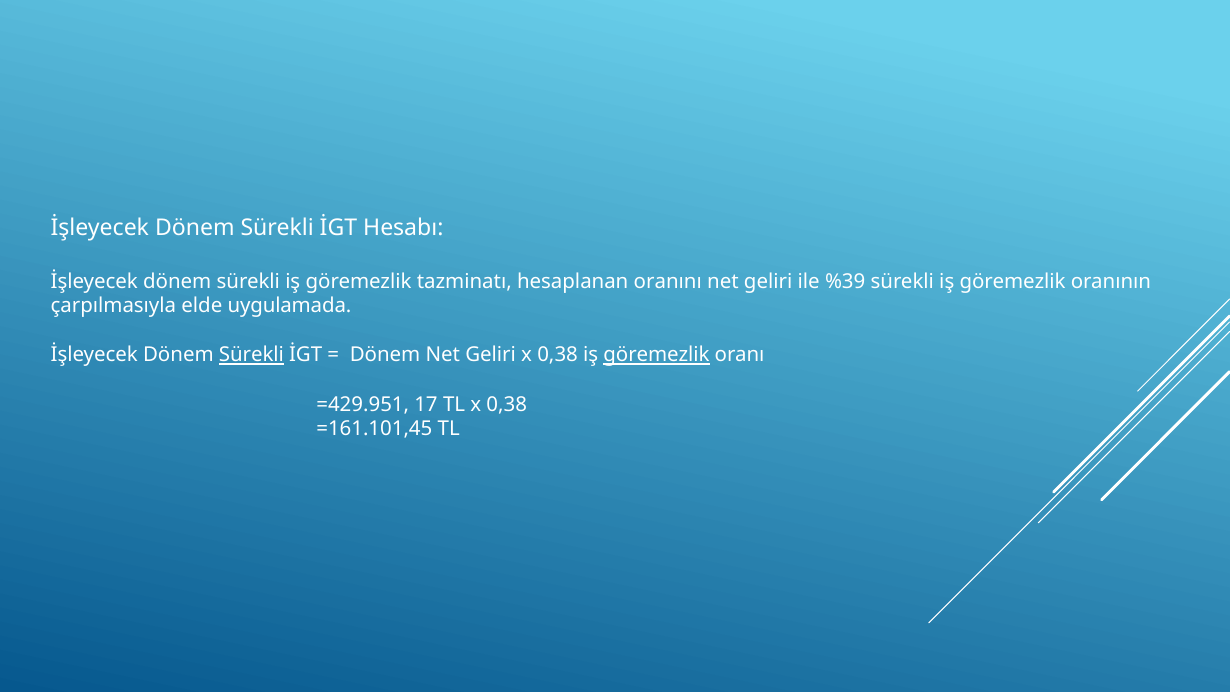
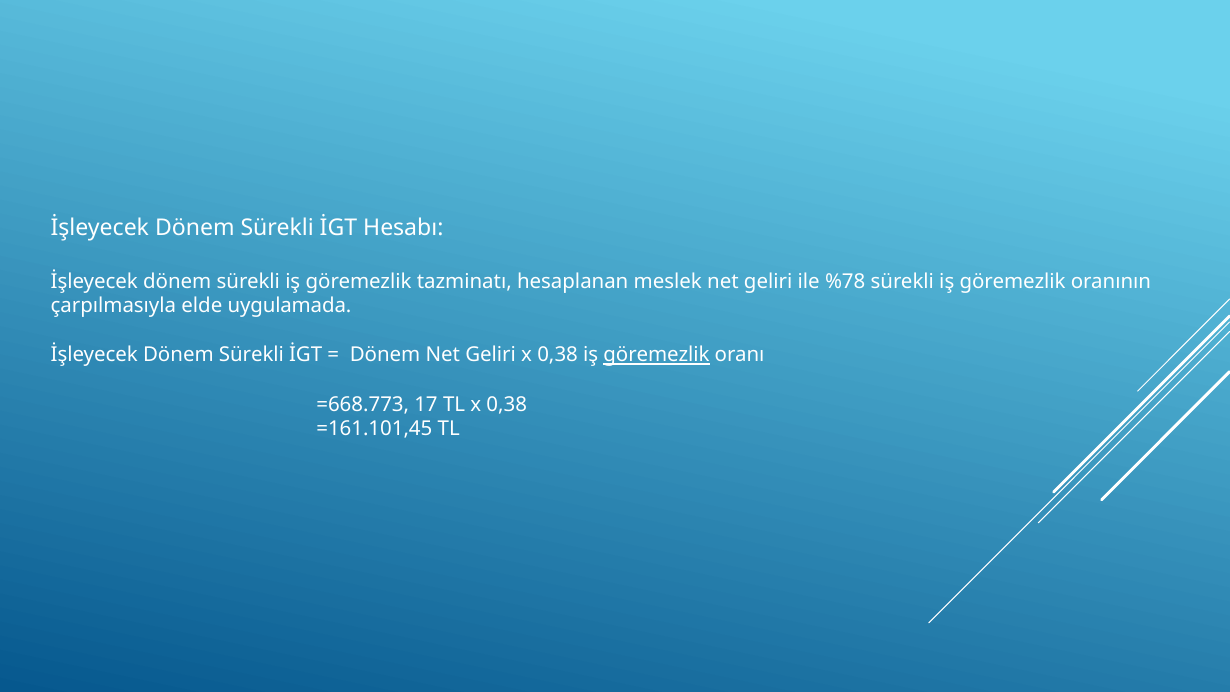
oranını: oranını -> meslek
%39: %39 -> %78
Sürekli at (251, 355) underline: present -> none
=429.951: =429.951 -> =668.773
